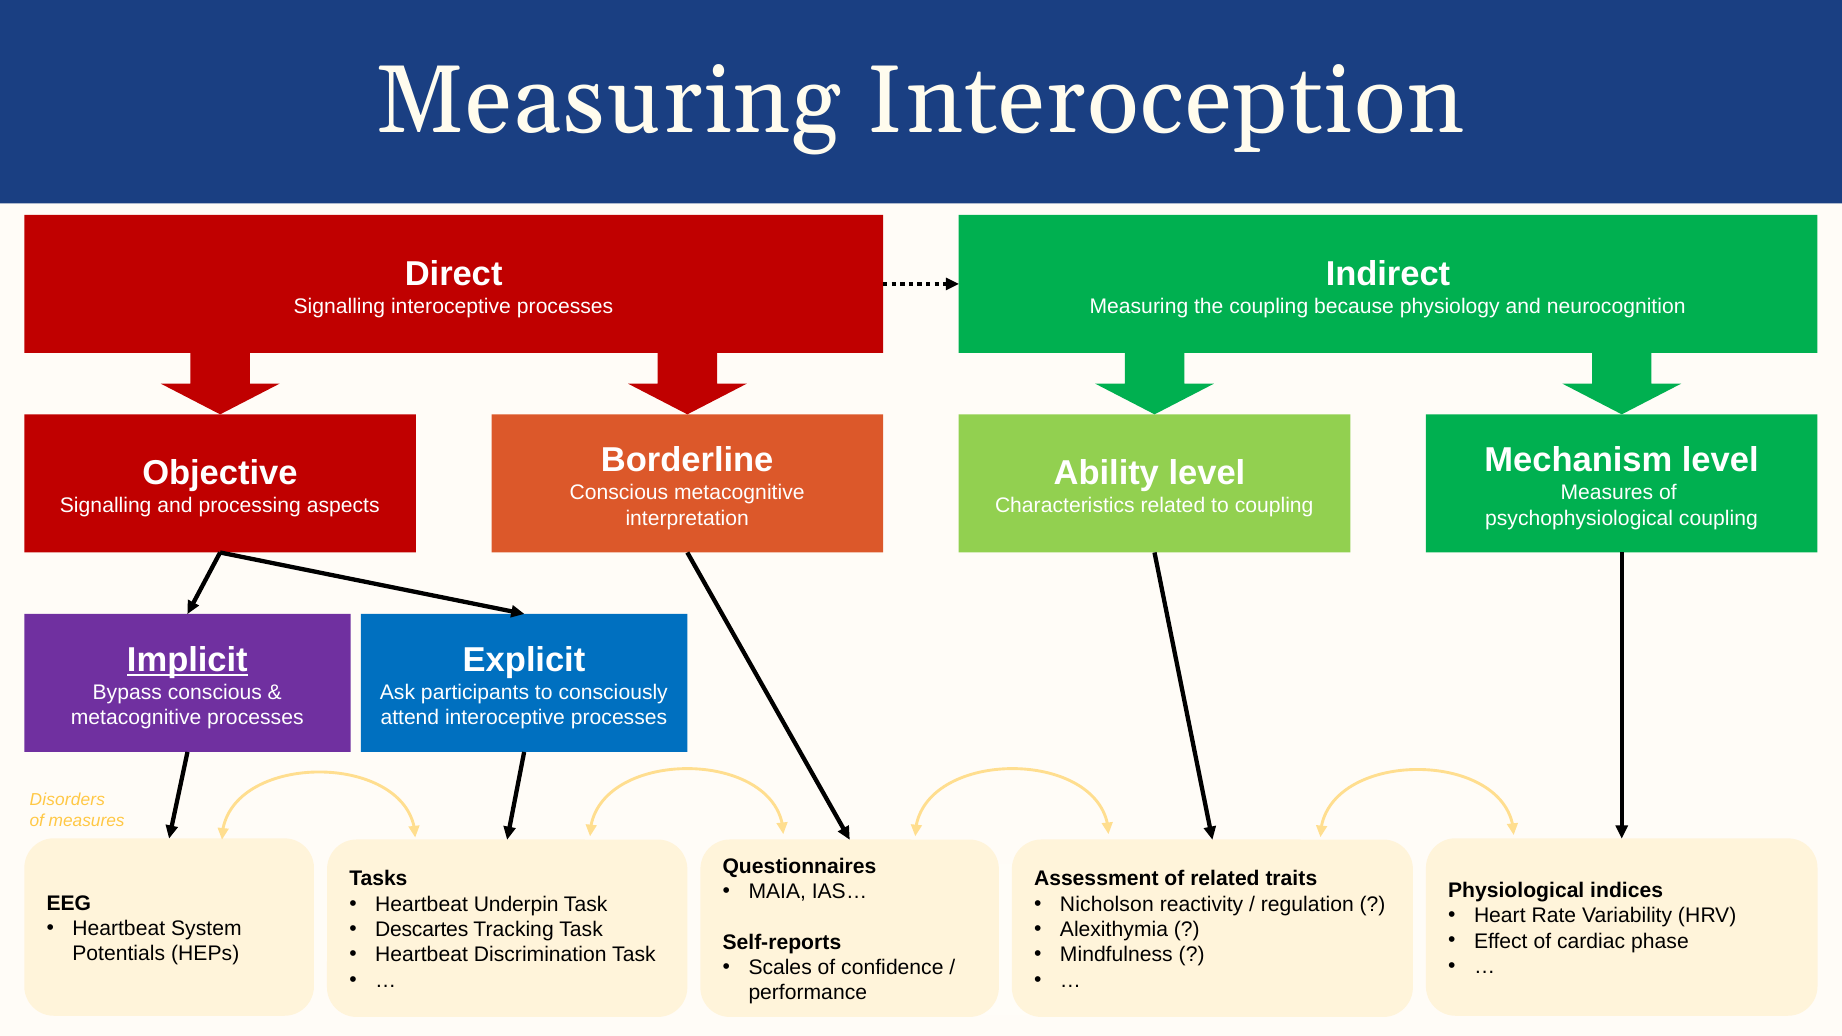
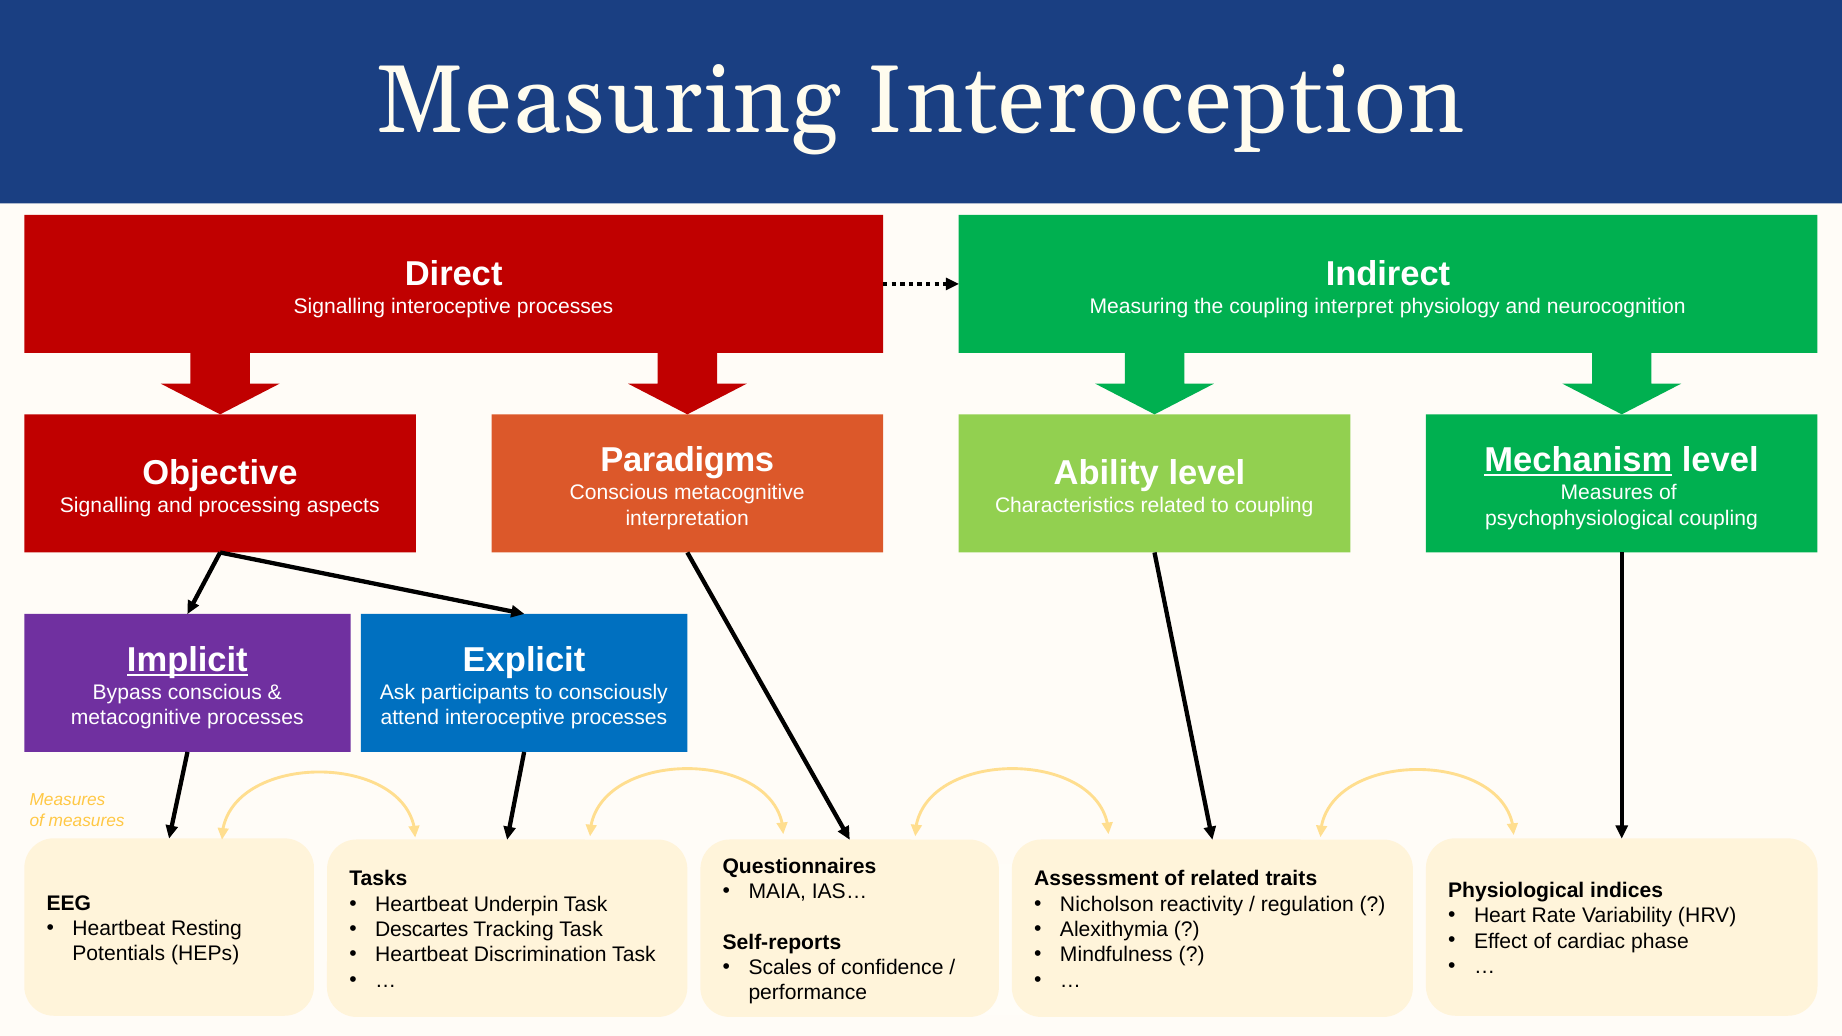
because: because -> interpret
Borderline: Borderline -> Paradigms
Mechanism underline: none -> present
Disorders at (67, 800): Disorders -> Measures
System: System -> Resting
